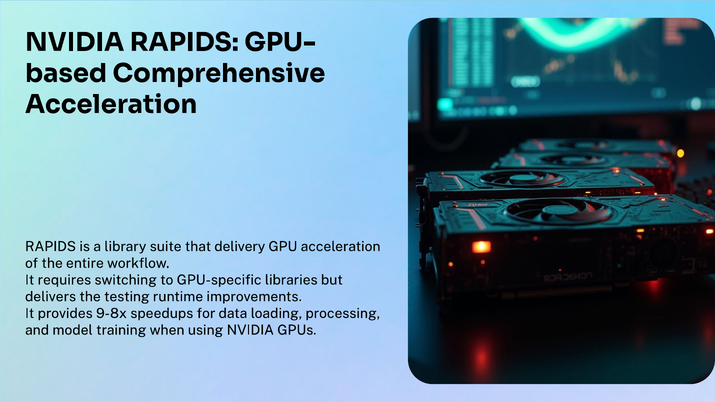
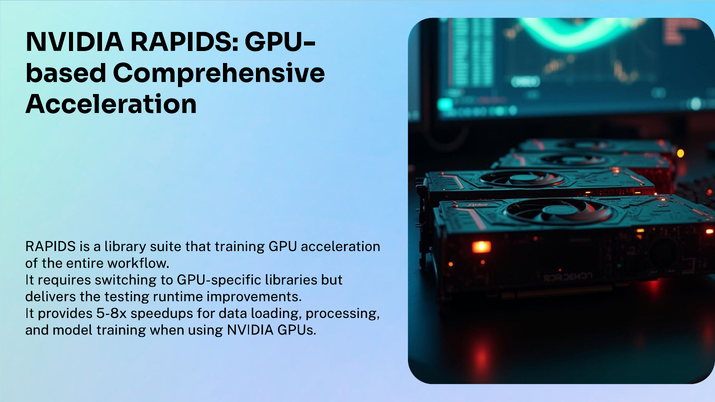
that delivery: delivery -> training
9-8x: 9-8x -> 5-8x
